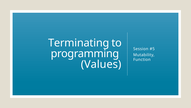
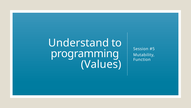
Terminating: Terminating -> Understand
